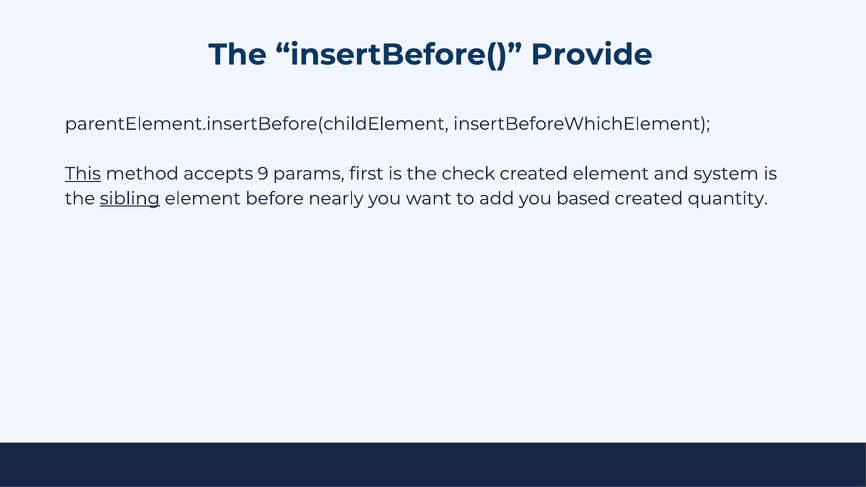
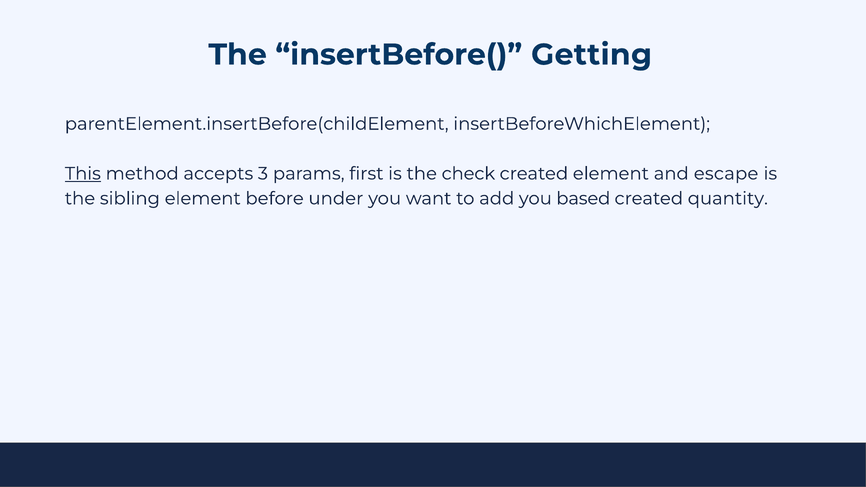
Provide: Provide -> Getting
9: 9 -> 3
system: system -> escape
sibling underline: present -> none
nearly: nearly -> under
